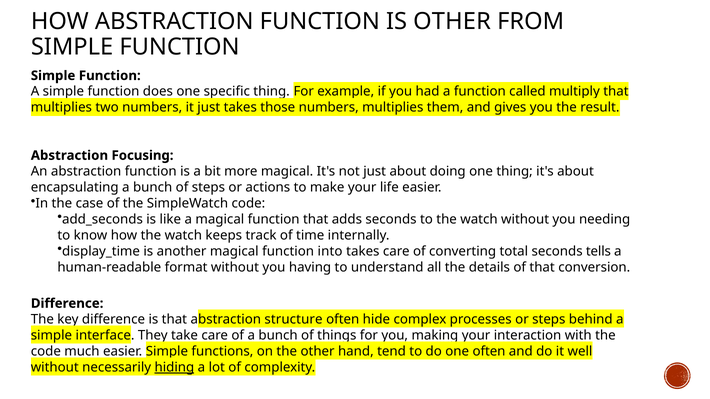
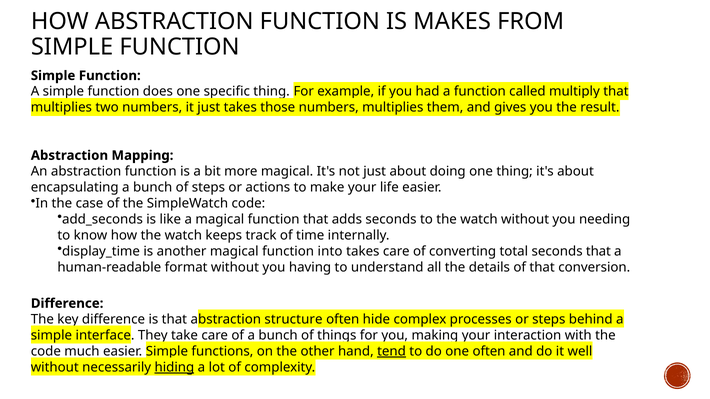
IS OTHER: OTHER -> MAKES
Focusing: Focusing -> Mapping
seconds tells: tells -> that
tend underline: none -> present
